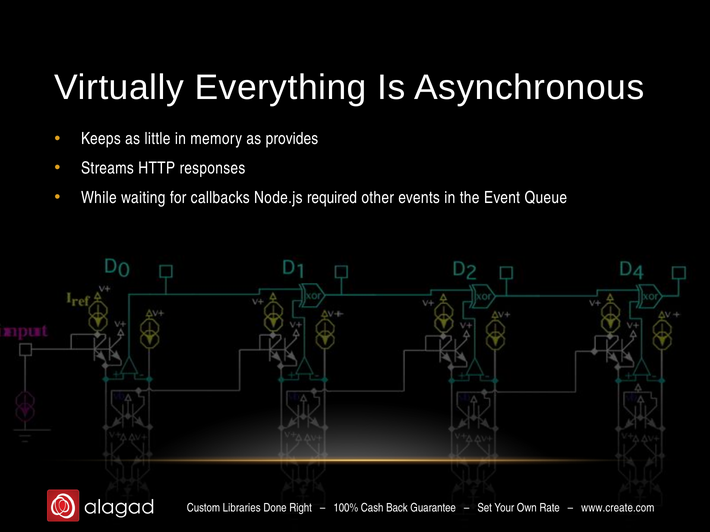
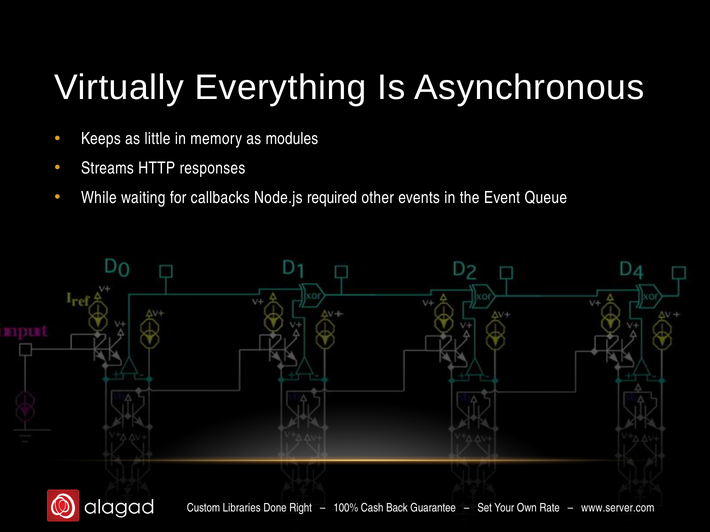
provides: provides -> modules
www.create.com: www.create.com -> www.server.com
